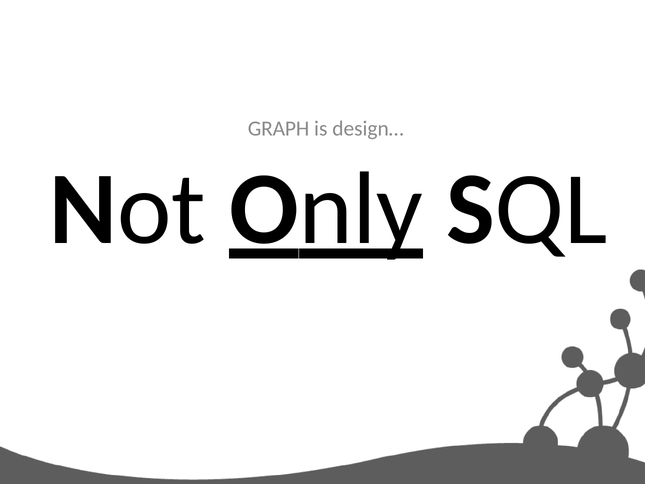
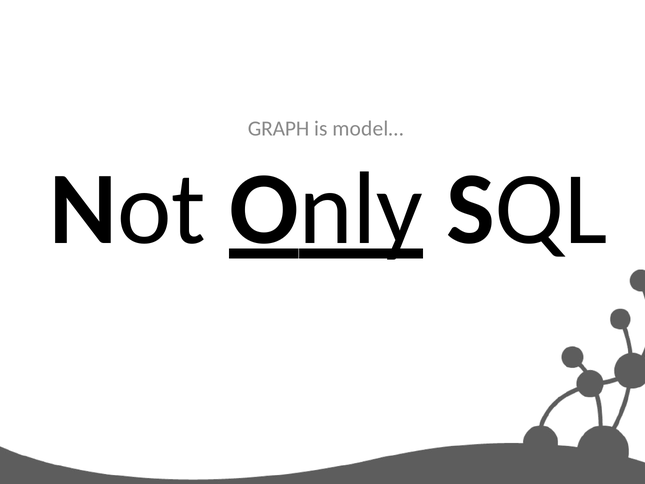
design…: design… -> model…
